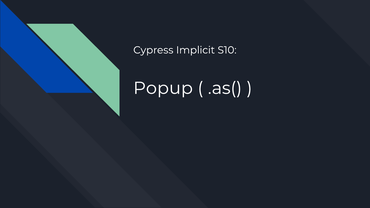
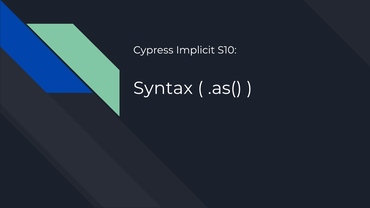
Popup: Popup -> Syntax
